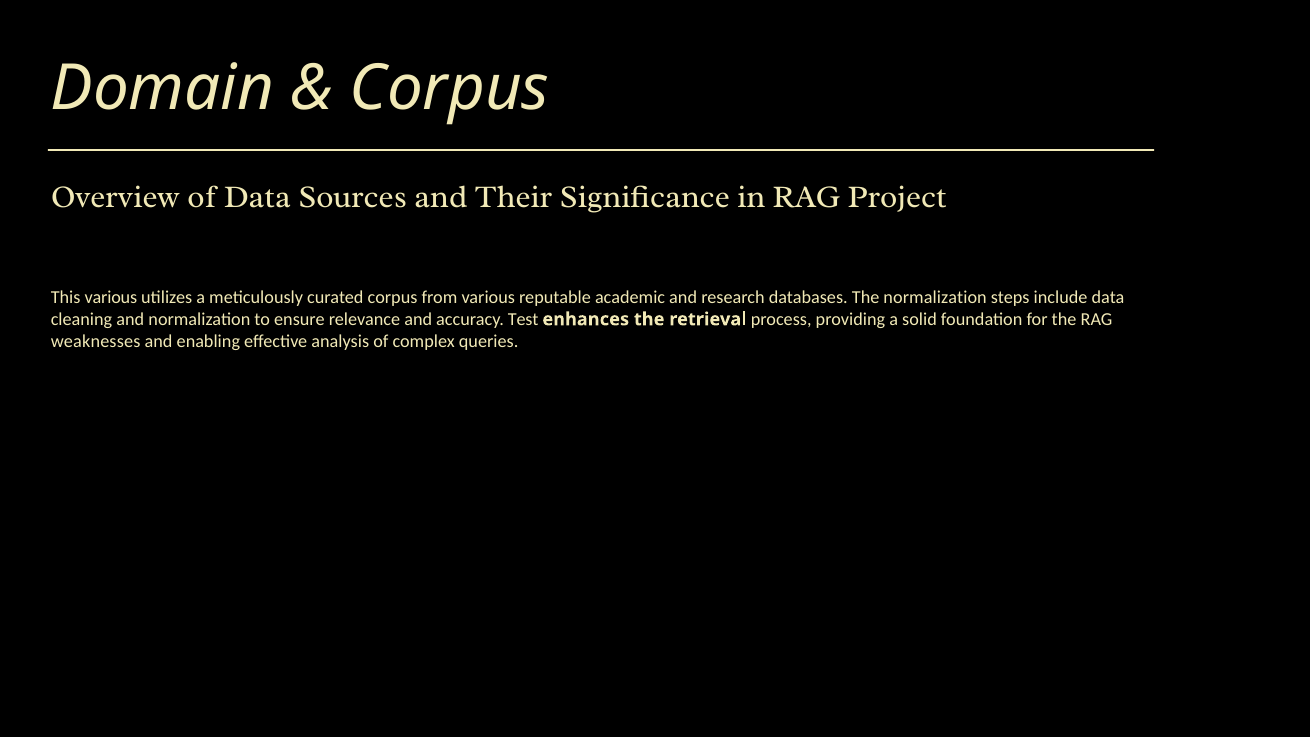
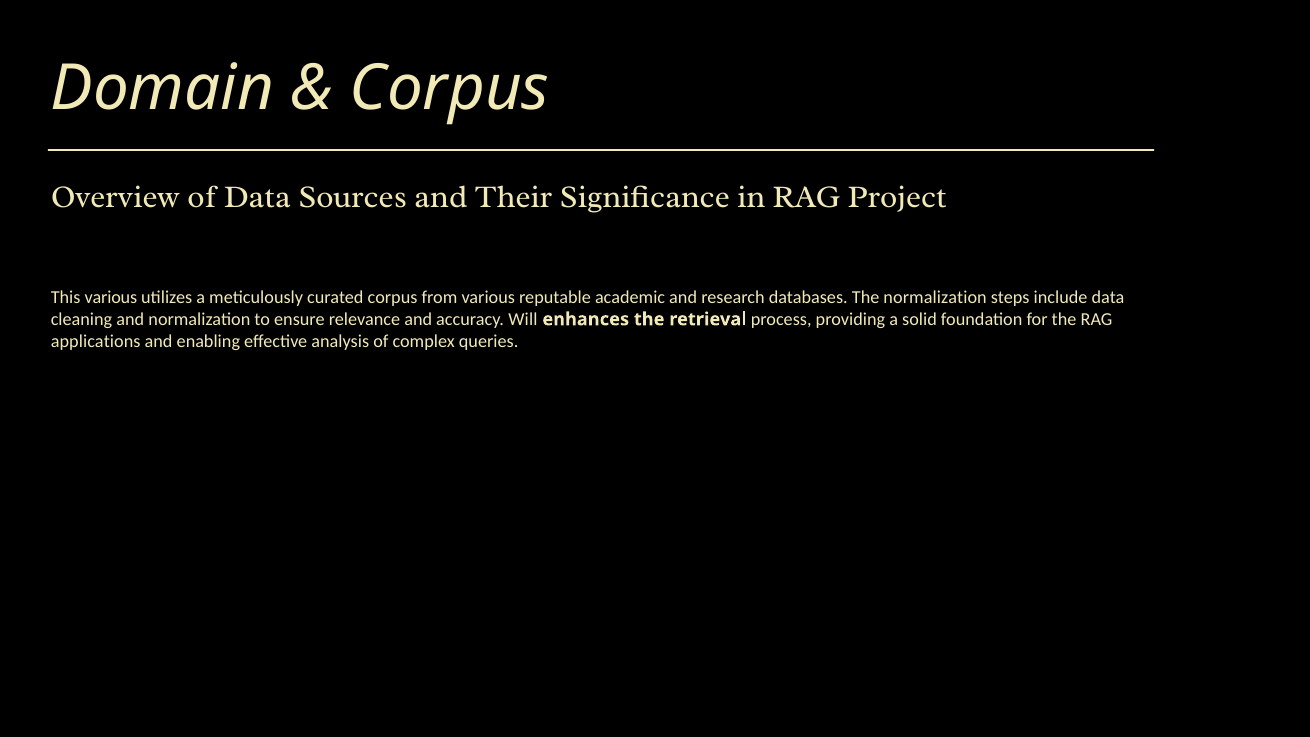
Test: Test -> Will
weaknesses: weaknesses -> applications
